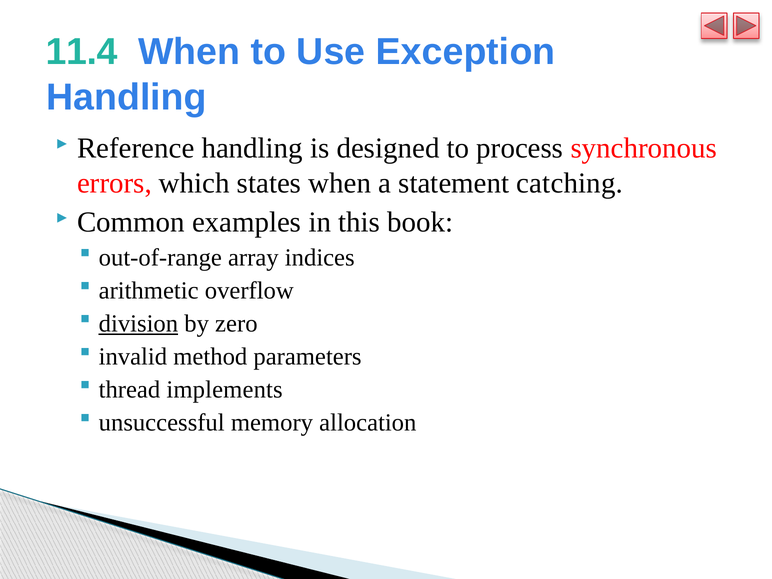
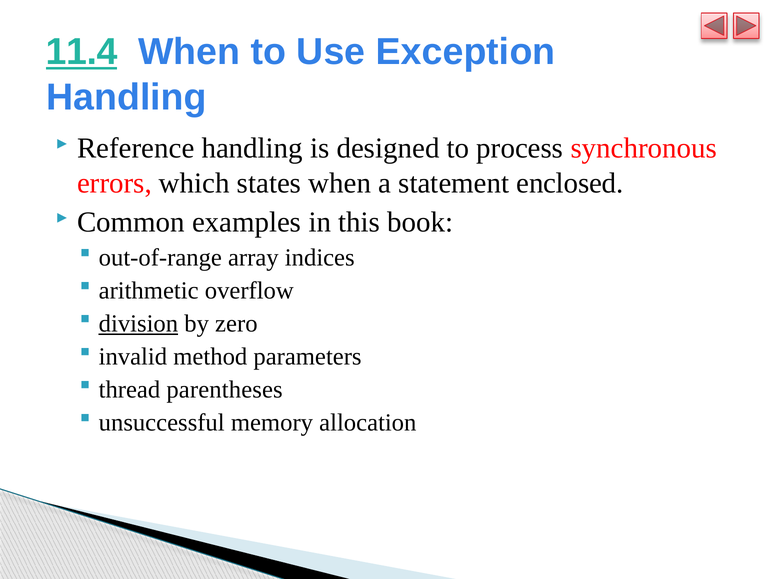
11.4 underline: none -> present
catching: catching -> enclosed
implements: implements -> parentheses
